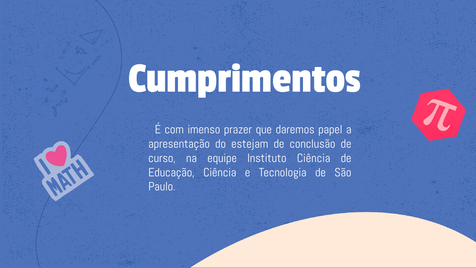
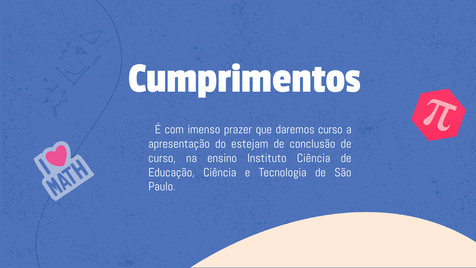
daremos papel: papel -> curso
equipe: equipe -> ensino
